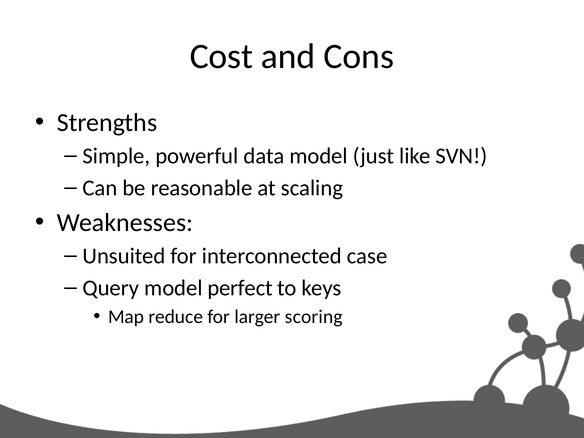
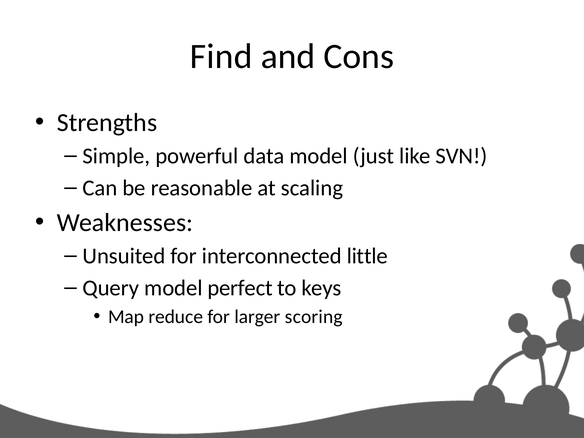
Cost: Cost -> Find
case: case -> little
